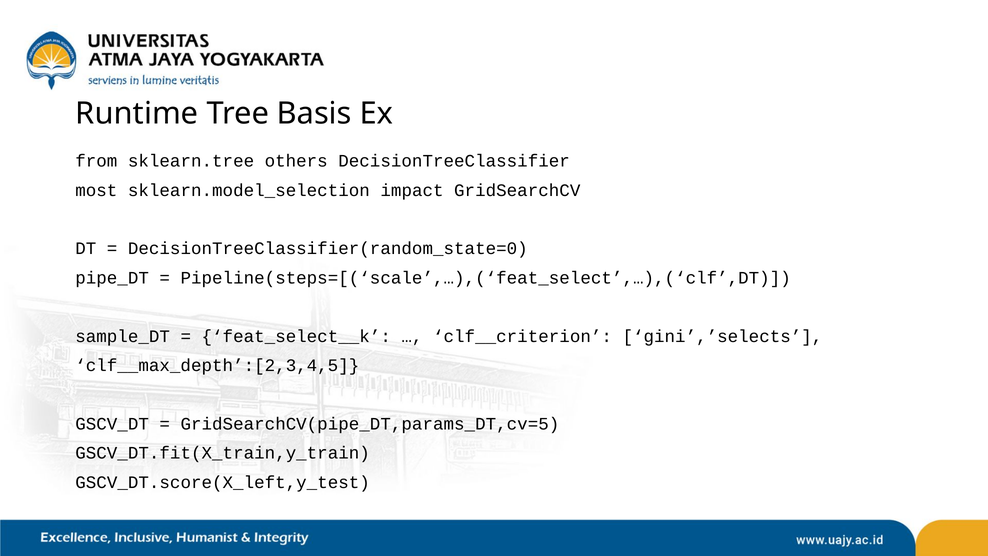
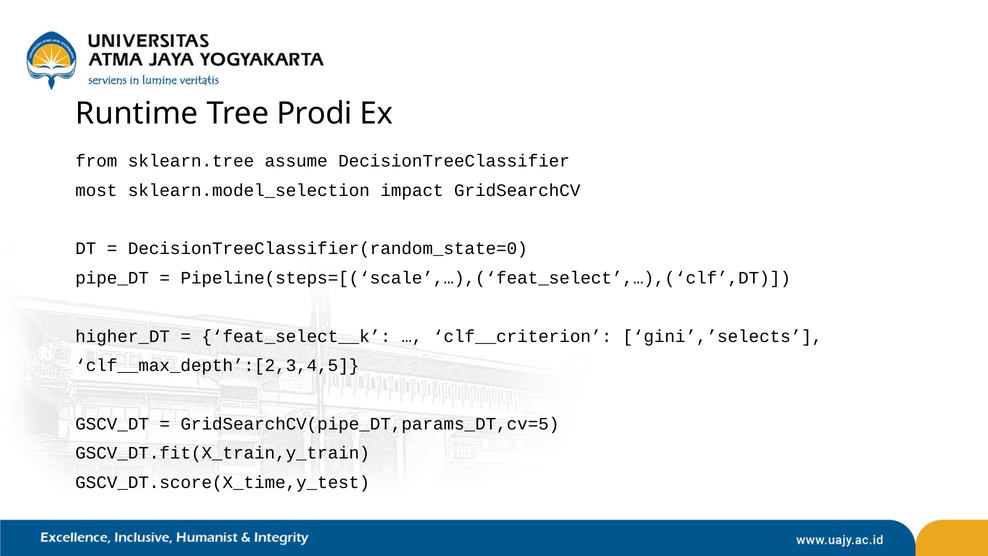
Basis: Basis -> Prodi
others: others -> assume
sample_DT: sample_DT -> higher_DT
GSCV_DT.score(X_left,y_test: GSCV_DT.score(X_left,y_test -> GSCV_DT.score(X_time,y_test
